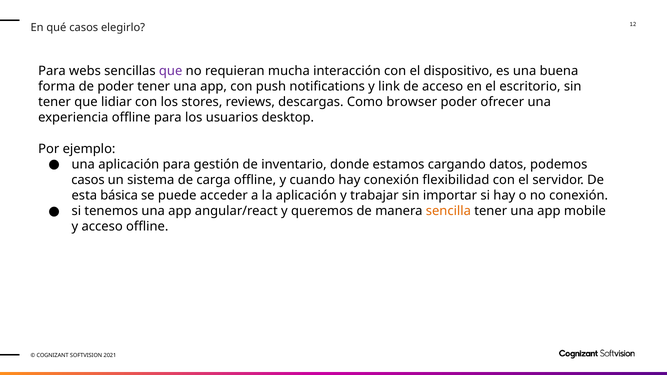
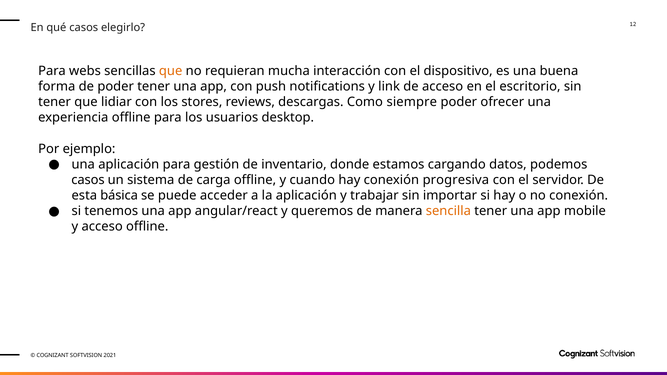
que at (171, 71) colour: purple -> orange
browser: browser -> siempre
flexibilidad: flexibilidad -> progresiva
